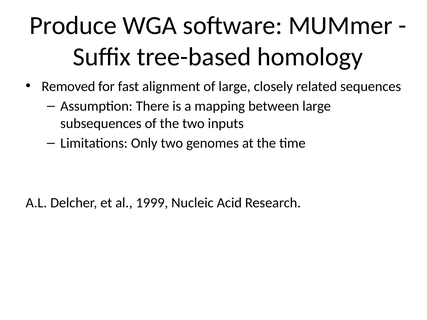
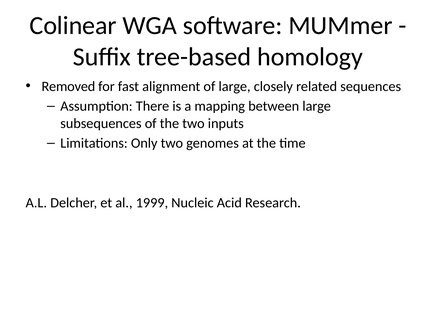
Produce: Produce -> Colinear
